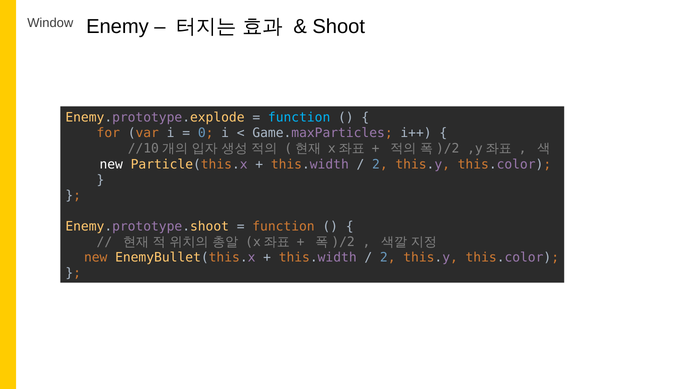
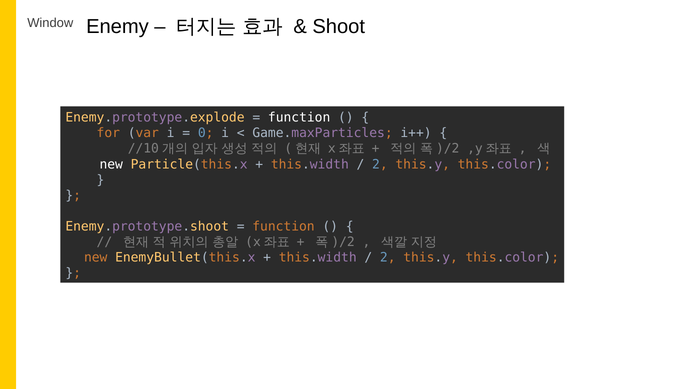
function at (299, 117) colour: light blue -> white
